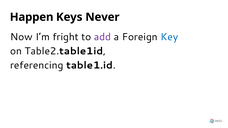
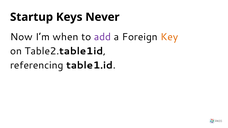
Happen: Happen -> Startup
fright: fright -> when
Key colour: blue -> orange
